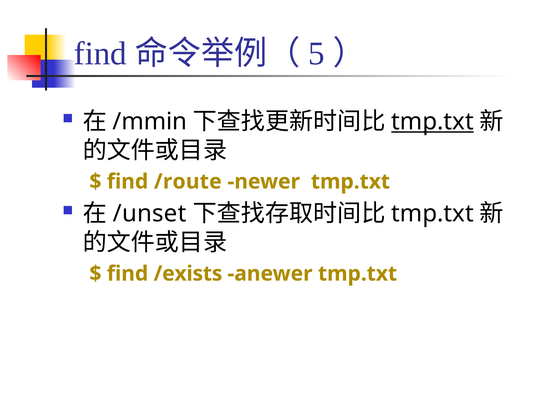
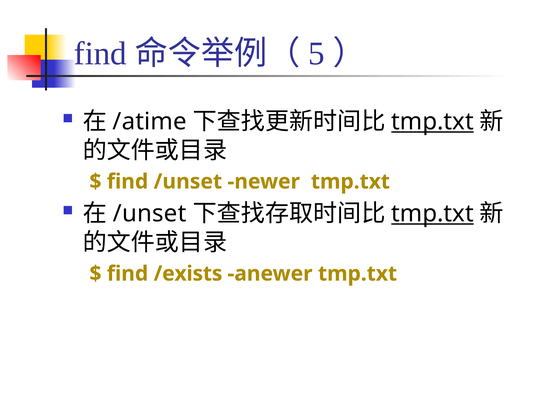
/mmin: /mmin -> /atime
find /route: /route -> /unset
tmp.txt at (432, 214) underline: none -> present
